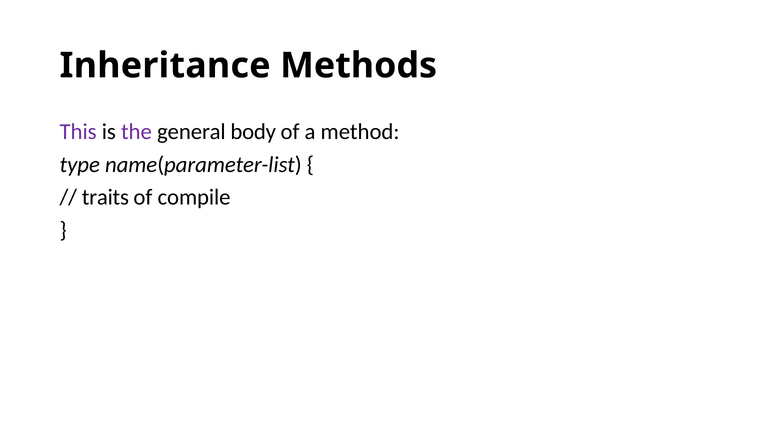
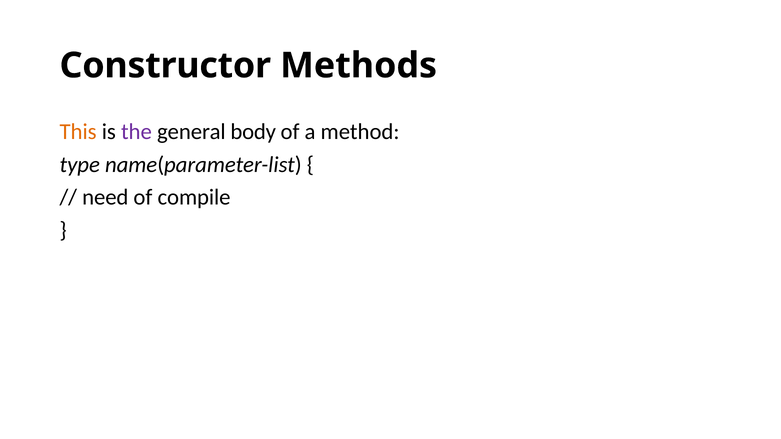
Inheritance: Inheritance -> Constructor
This colour: purple -> orange
traits: traits -> need
